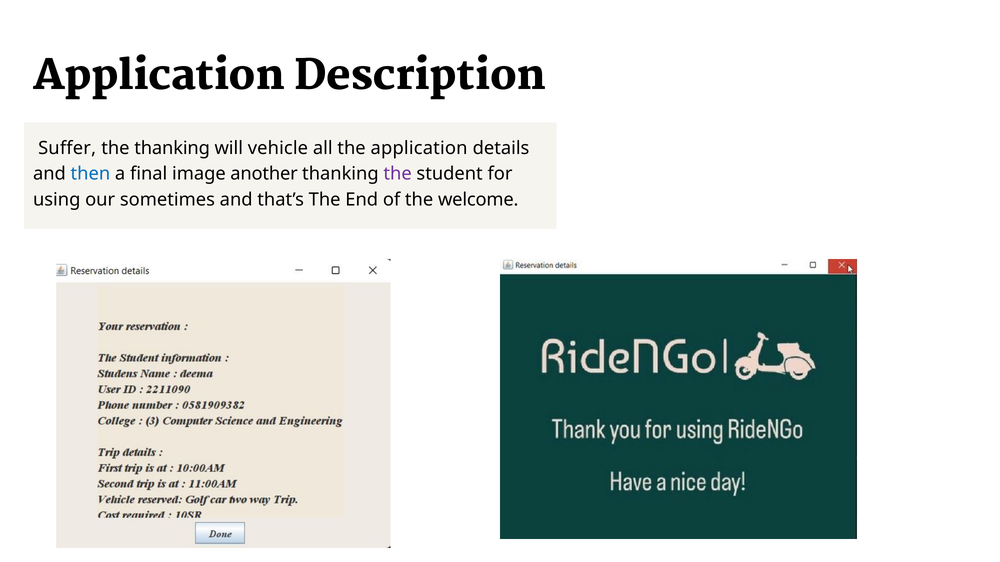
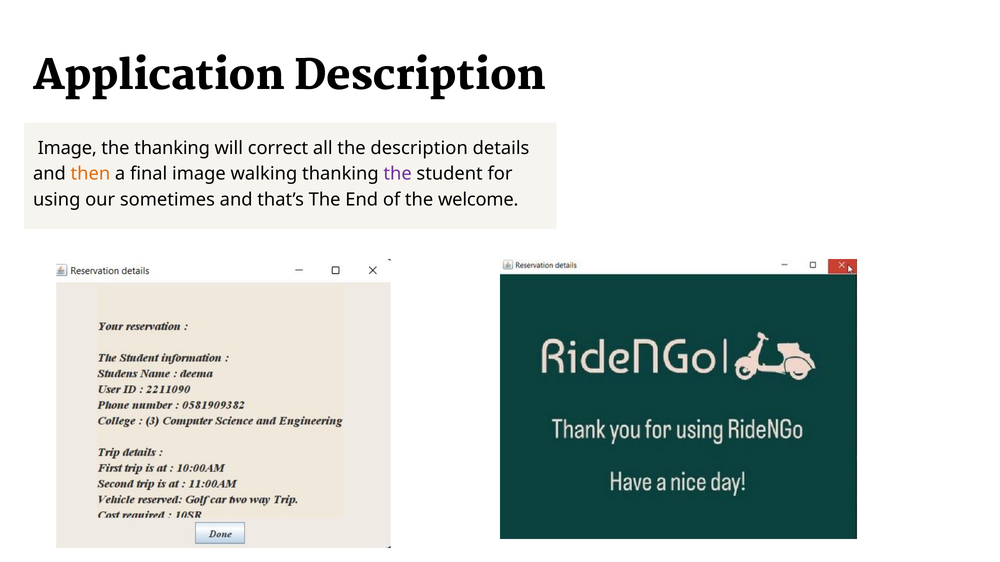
Suffer at (67, 148): Suffer -> Image
vehicle: vehicle -> correct
the application: application -> description
then colour: blue -> orange
another: another -> walking
